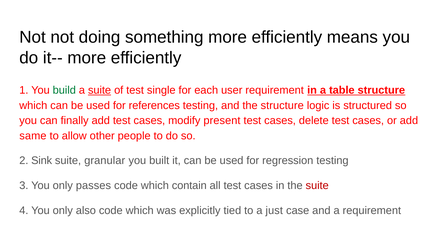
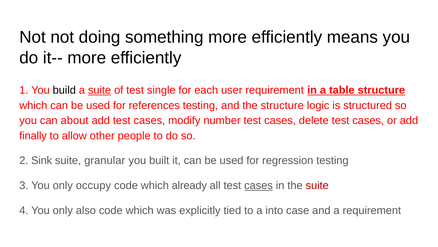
build colour: green -> black
finally: finally -> about
present: present -> number
same: same -> finally
passes: passes -> occupy
contain: contain -> already
cases at (259, 185) underline: none -> present
just: just -> into
